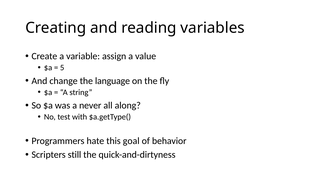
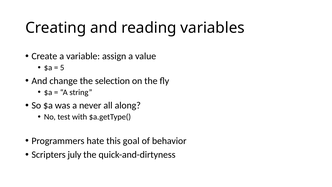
language: language -> selection
still: still -> july
